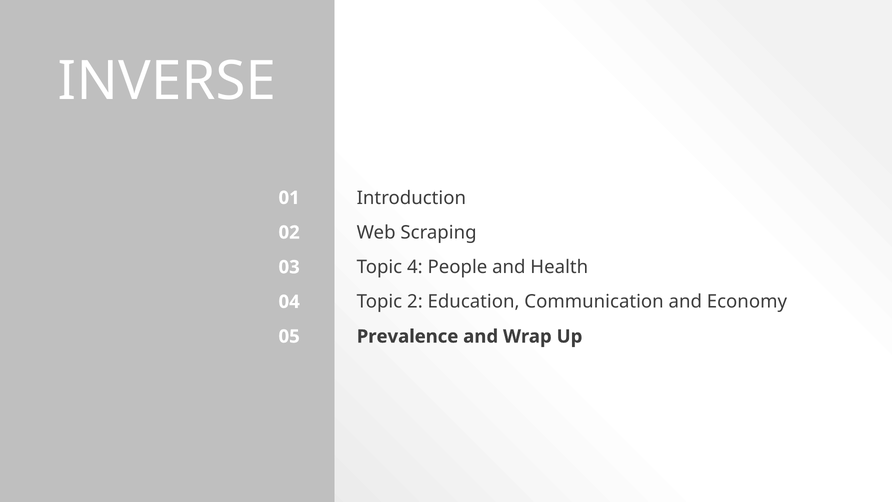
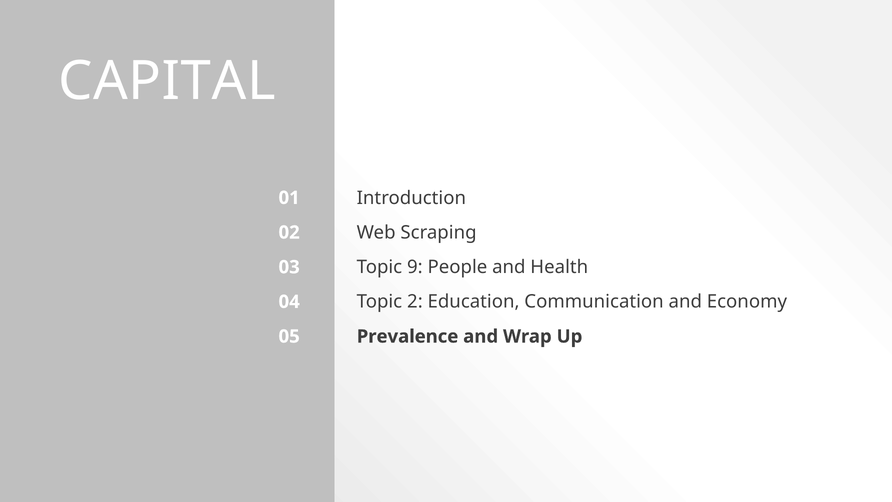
INVERSE: INVERSE -> CAPITAL
4: 4 -> 9
